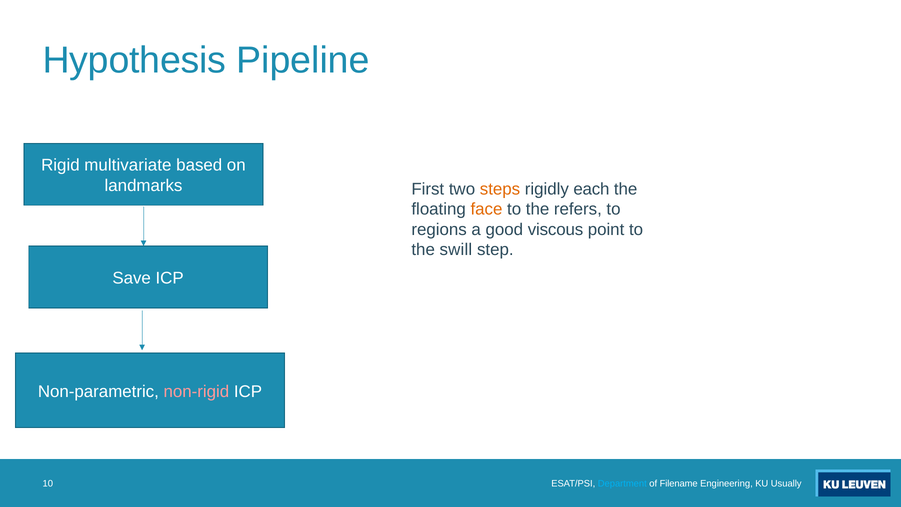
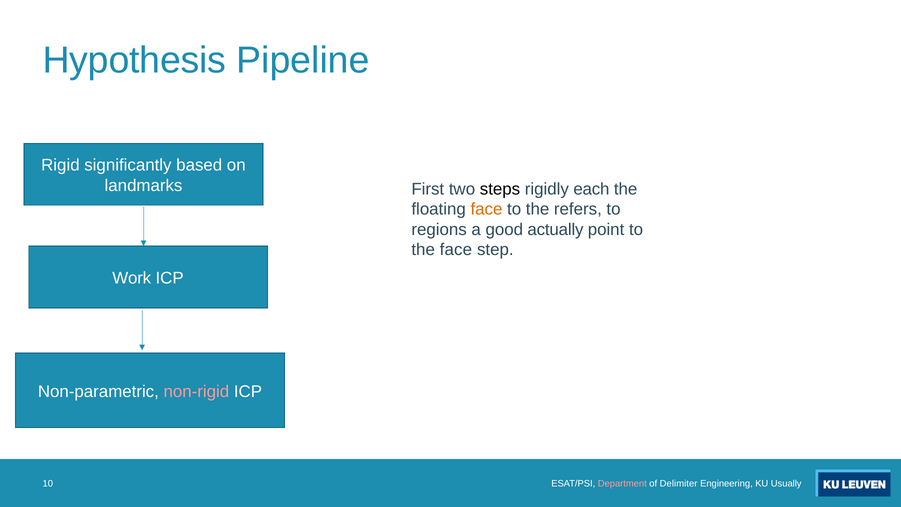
multivariate: multivariate -> significantly
steps colour: orange -> black
viscous: viscous -> actually
the swill: swill -> face
Save: Save -> Work
Department colour: light blue -> pink
Filename: Filename -> Delimiter
